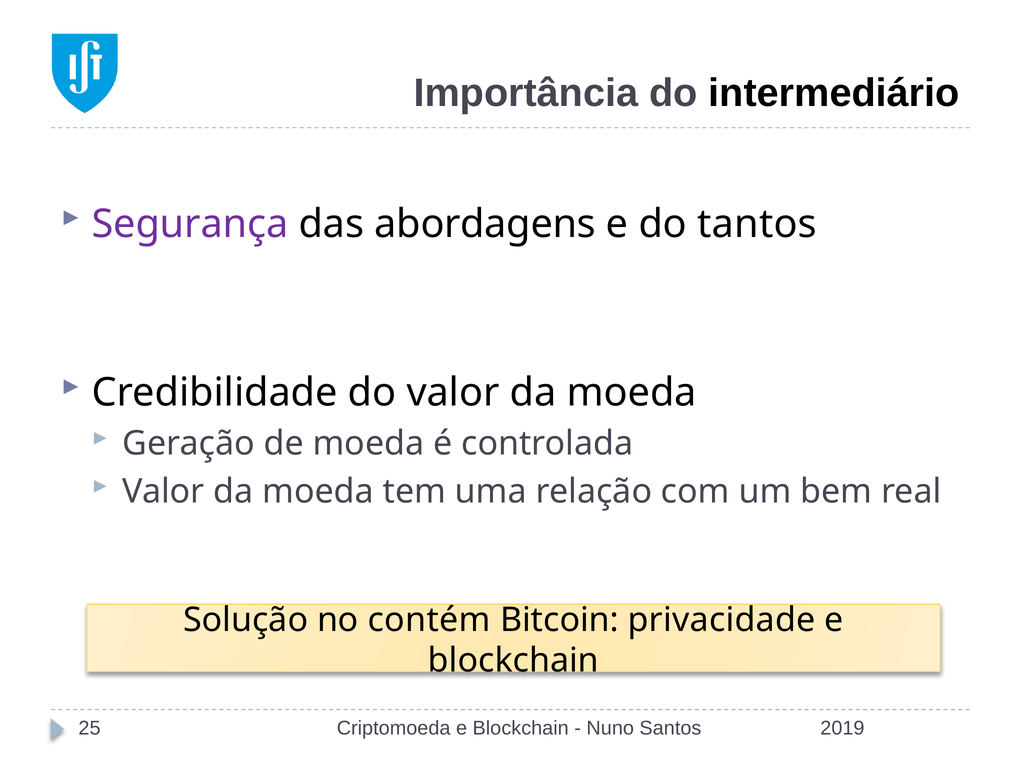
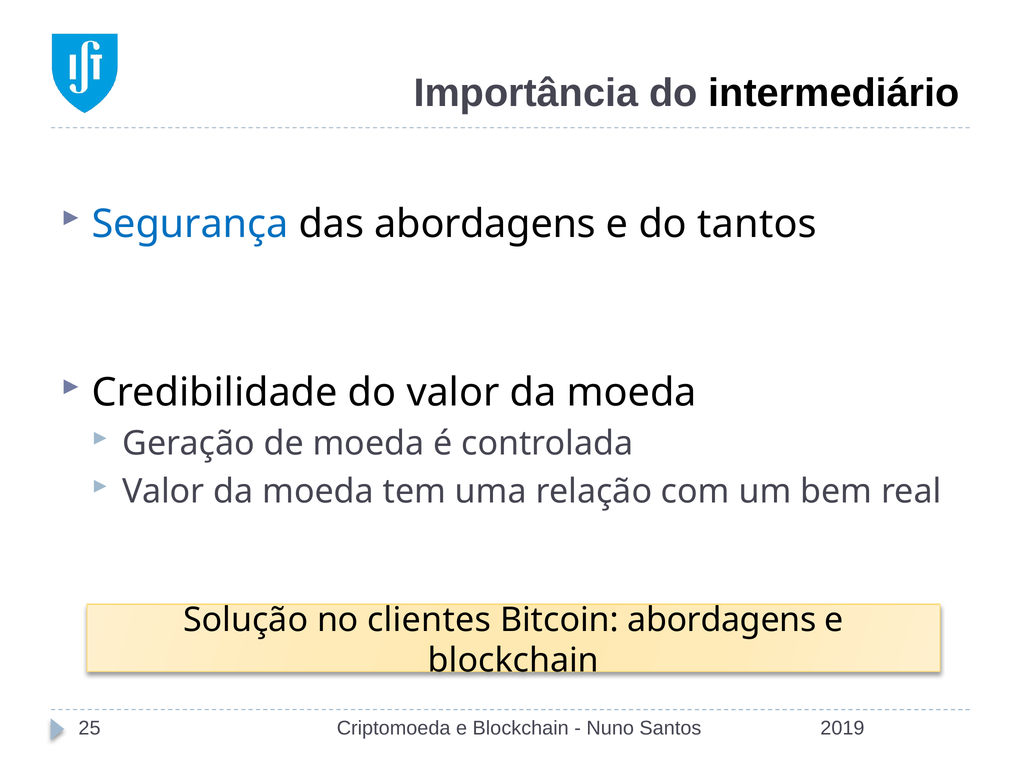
Segurança colour: purple -> blue
contém: contém -> clientes
Bitcoin privacidade: privacidade -> abordagens
